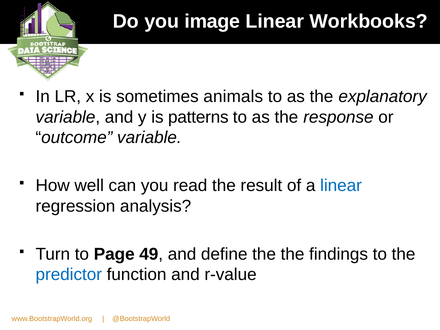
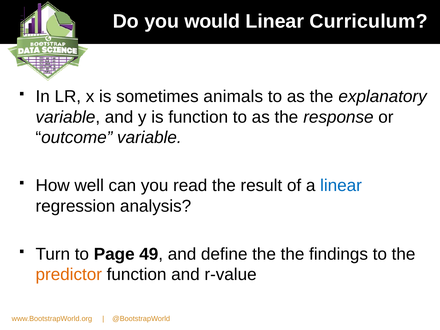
image: image -> would
Workbooks: Workbooks -> Curriculum
is patterns: patterns -> function
predictor colour: blue -> orange
